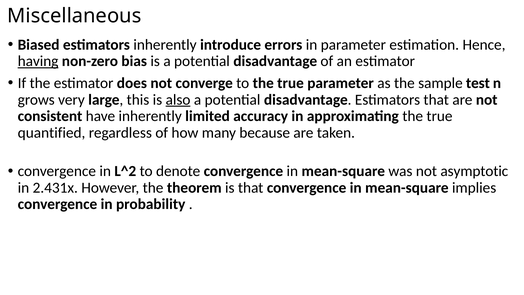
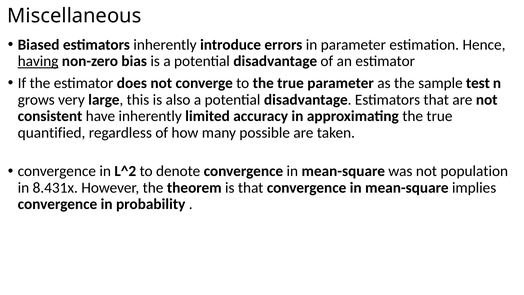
also underline: present -> none
because: because -> possible
asymptotic: asymptotic -> population
2.431x: 2.431x -> 8.431x
